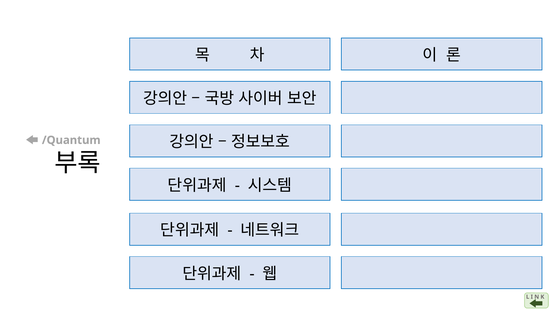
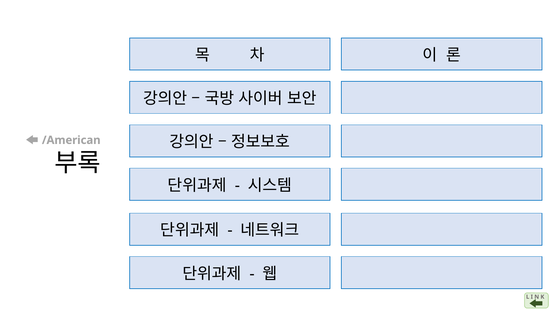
/Quantum: /Quantum -> /American
